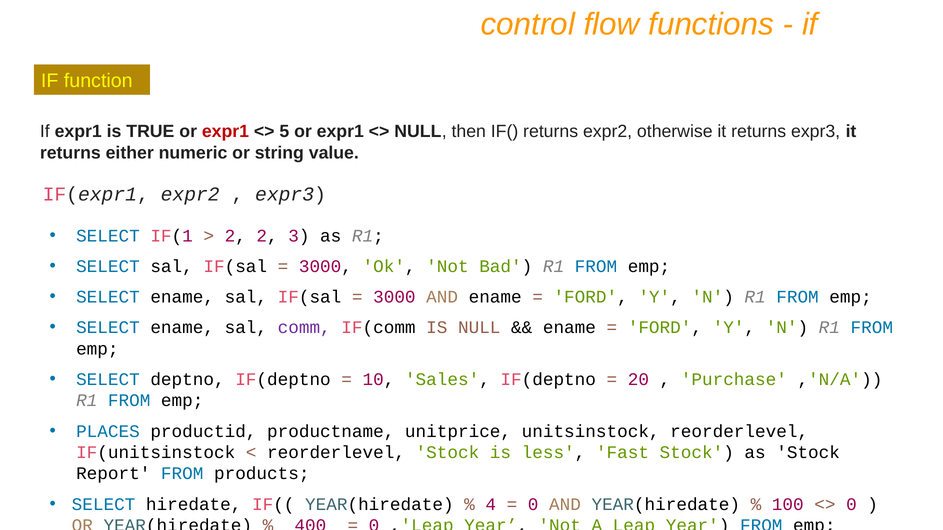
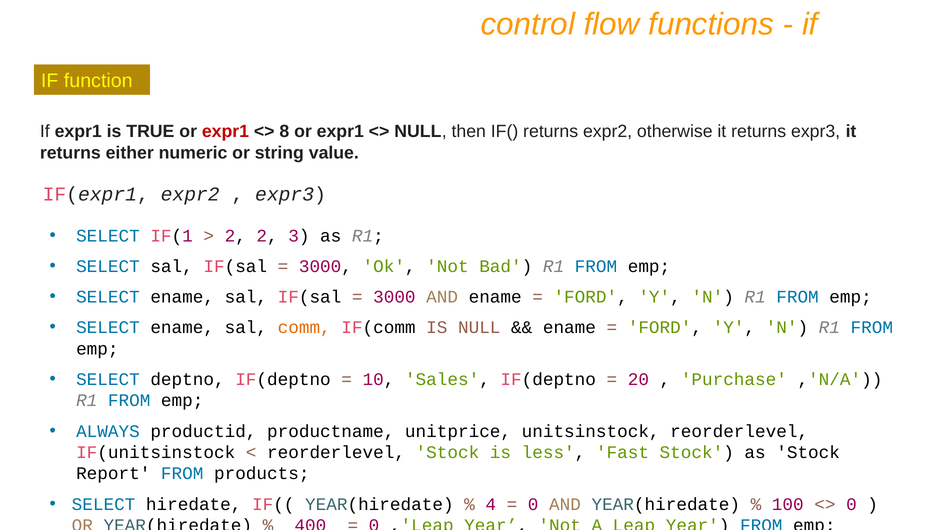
5: 5 -> 8
comm colour: purple -> orange
PLACES: PLACES -> ALWAYS
